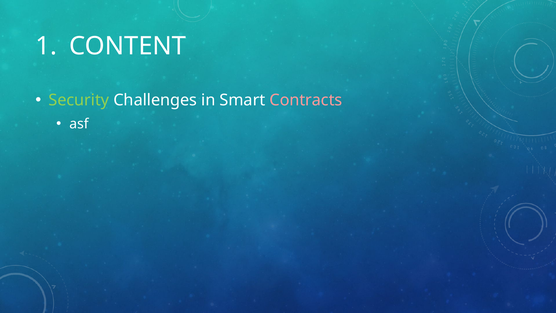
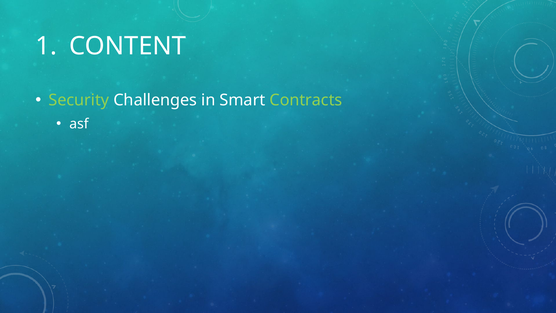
Contracts colour: pink -> light green
